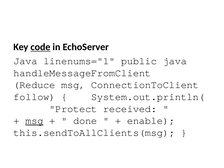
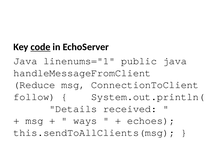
Protect: Protect -> Details
msg at (34, 121) underline: present -> none
done: done -> ways
enable: enable -> echoes
